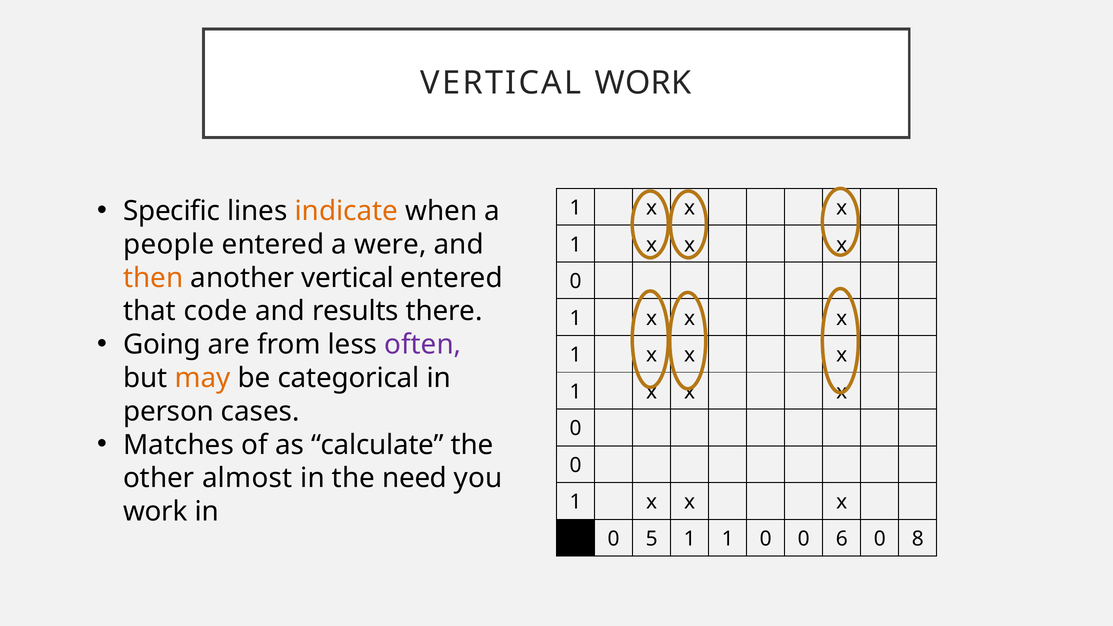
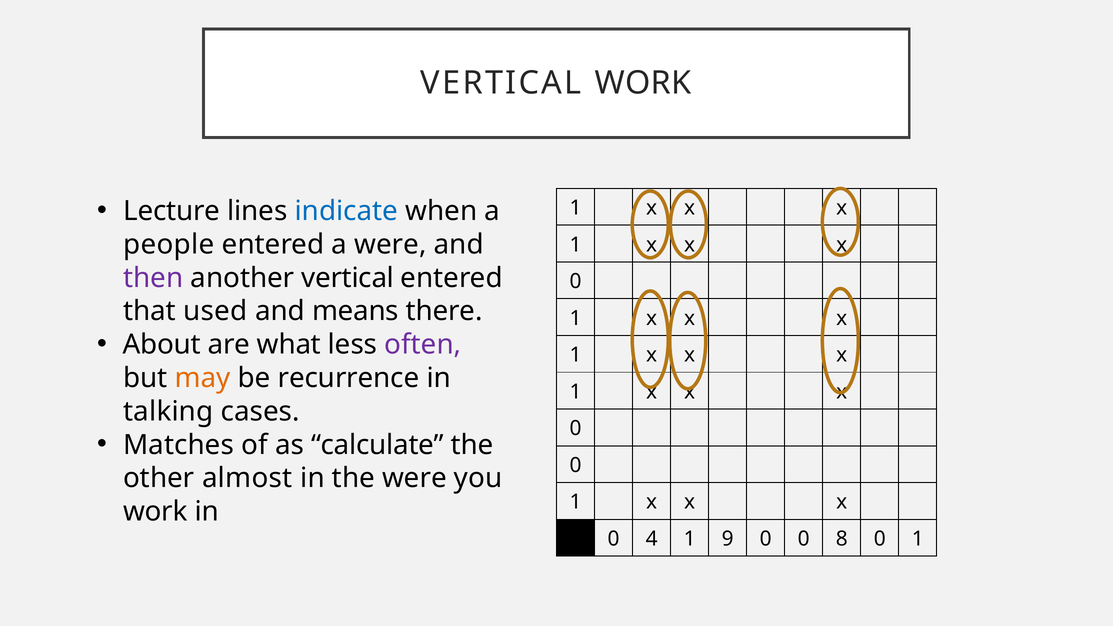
Specific: Specific -> Lecture
indicate colour: orange -> blue
then colour: orange -> purple
code: code -> used
results: results -> means
Going: Going -> About
from: from -> what
categorical: categorical -> recurrence
person: person -> talking
the need: need -> were
5: 5 -> 4
1 1: 1 -> 9
6: 6 -> 8
8 at (918, 539): 8 -> 1
